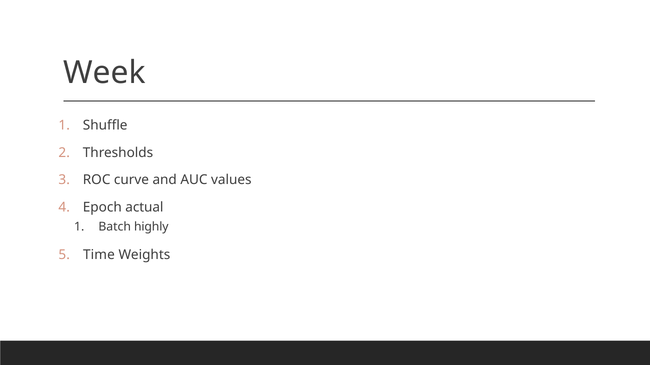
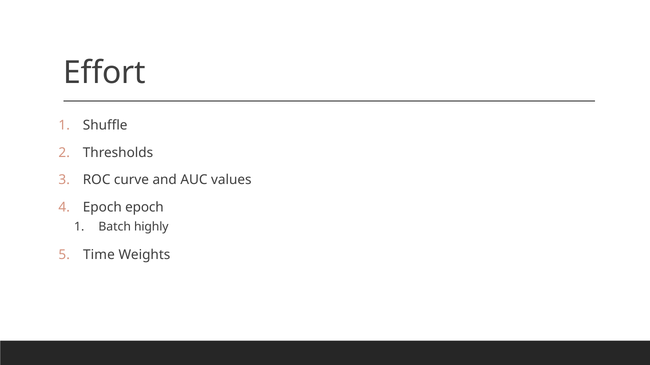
Week: Week -> Effort
Epoch actual: actual -> epoch
